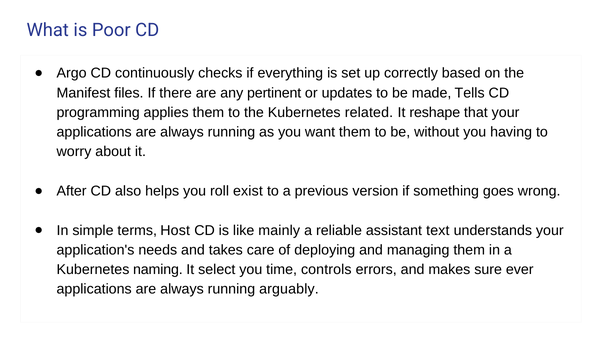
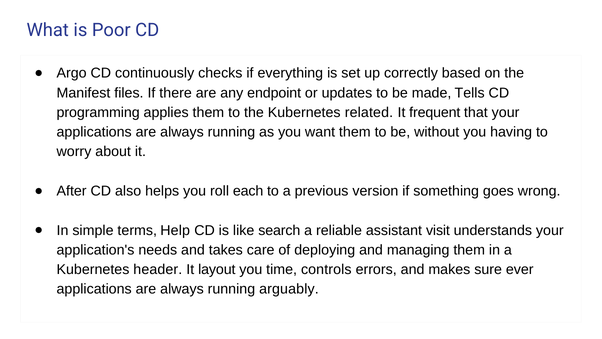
pertinent: pertinent -> endpoint
reshape: reshape -> frequent
exist: exist -> each
Host: Host -> Help
mainly: mainly -> search
text: text -> visit
naming: naming -> header
select: select -> layout
